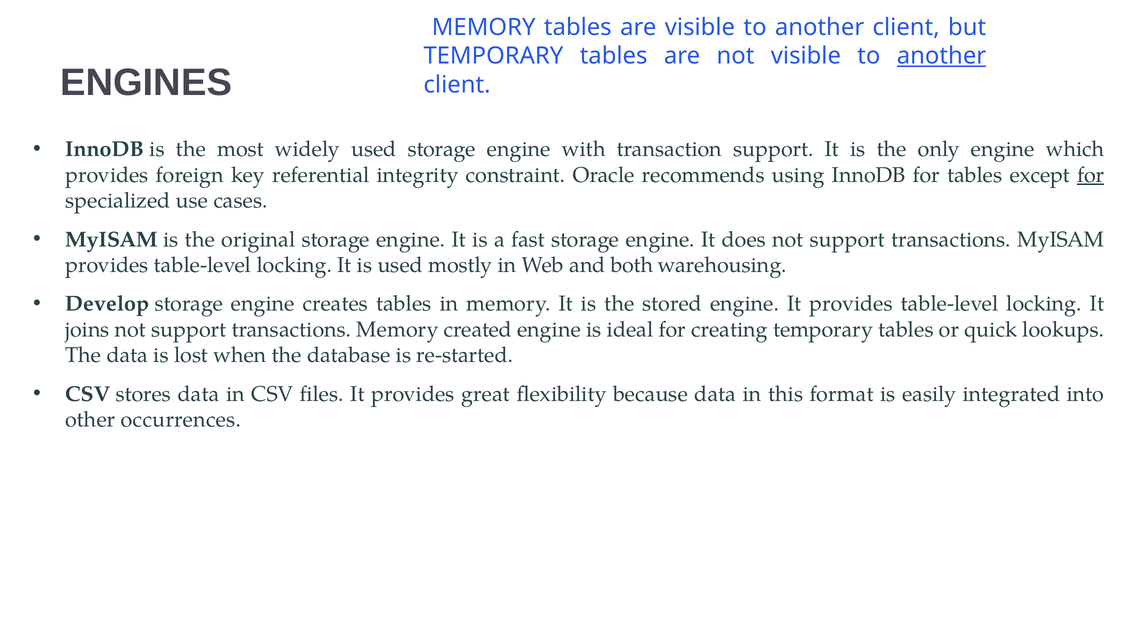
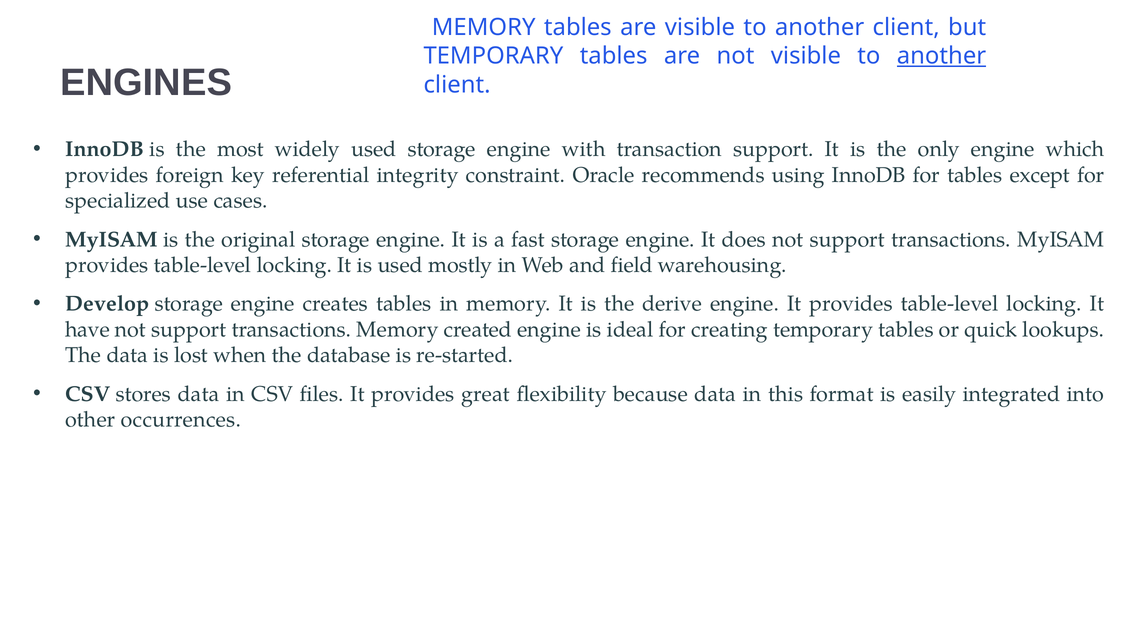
for at (1091, 175) underline: present -> none
both: both -> field
stored: stored -> derive
joins: joins -> have
